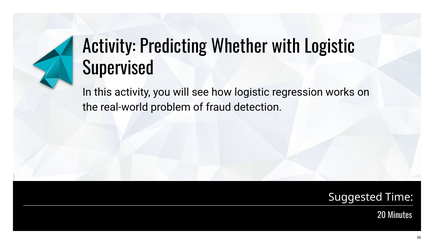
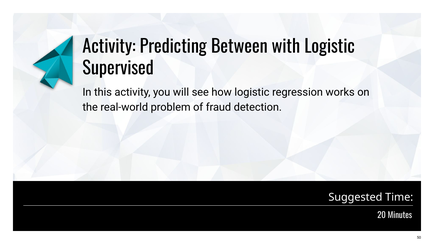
Whether: Whether -> Between
